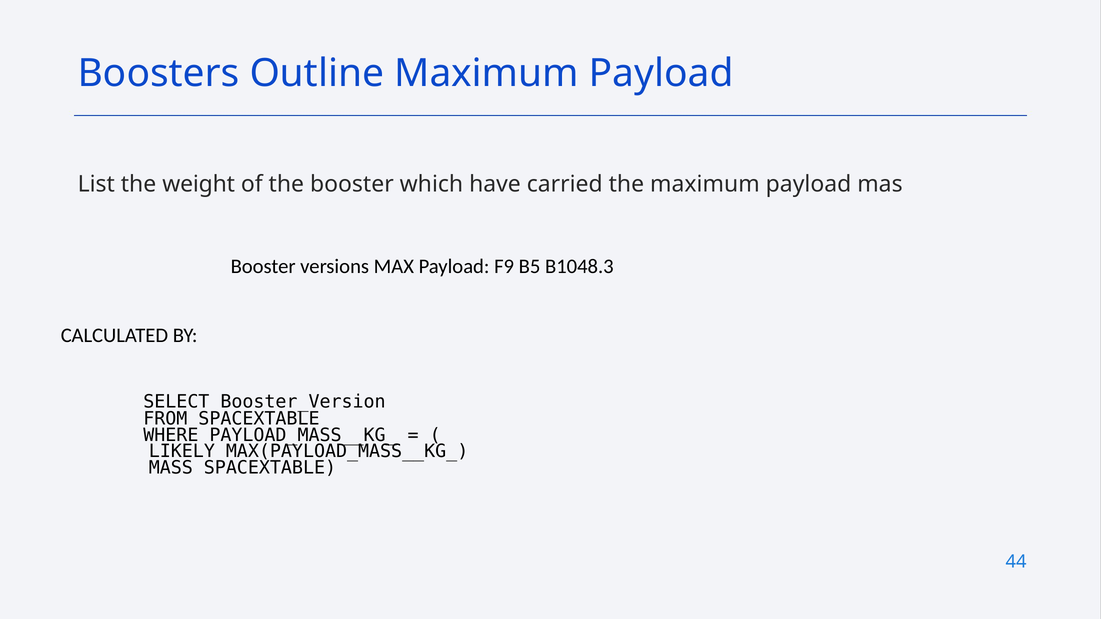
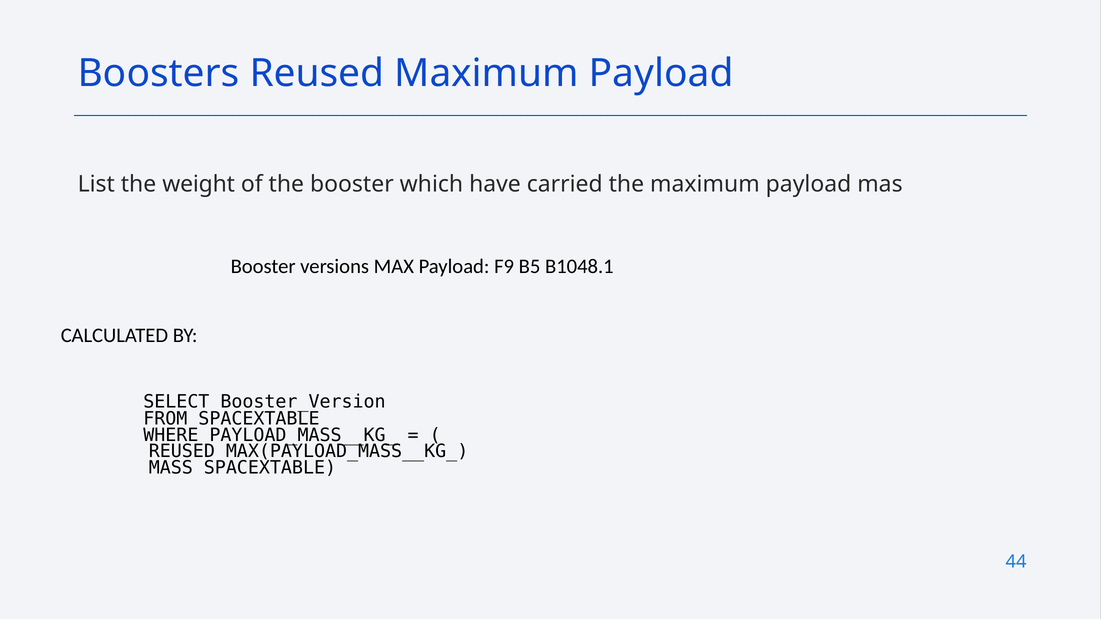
Boosters Outline: Outline -> Reused
B1048.3: B1048.3 -> B1048.1
LIKELY at (182, 452): LIKELY -> REUSED
